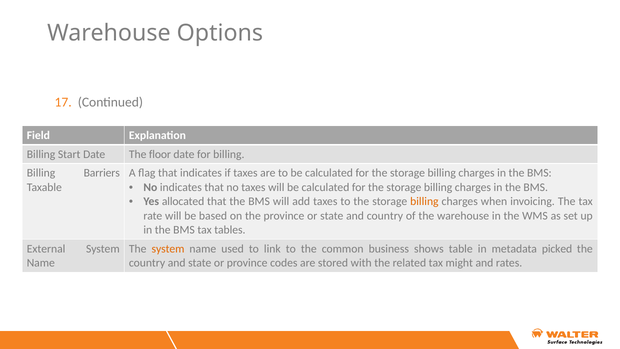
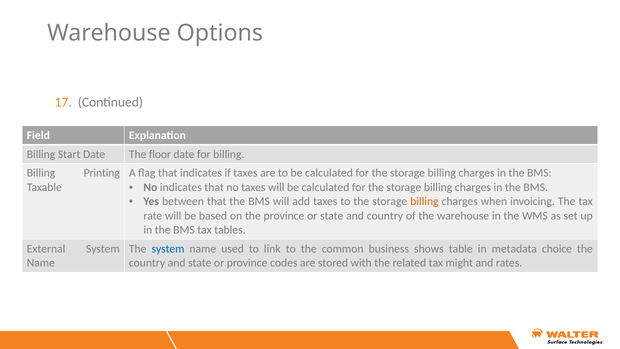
Barriers: Barriers -> Printing
allocated: allocated -> between
system at (168, 249) colour: orange -> blue
picked: picked -> choice
